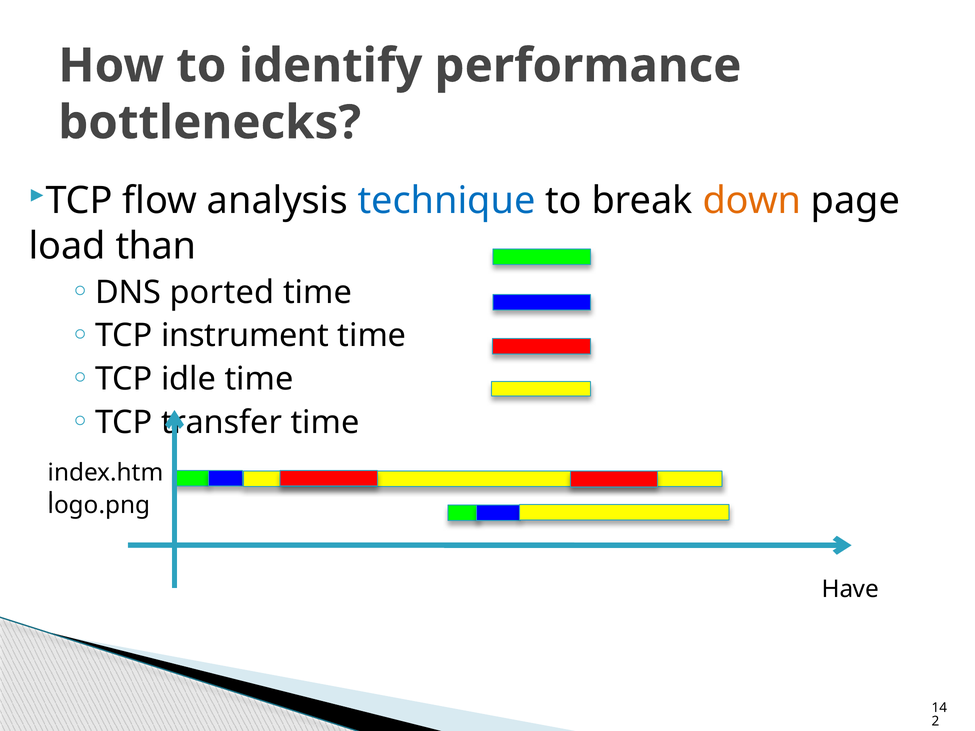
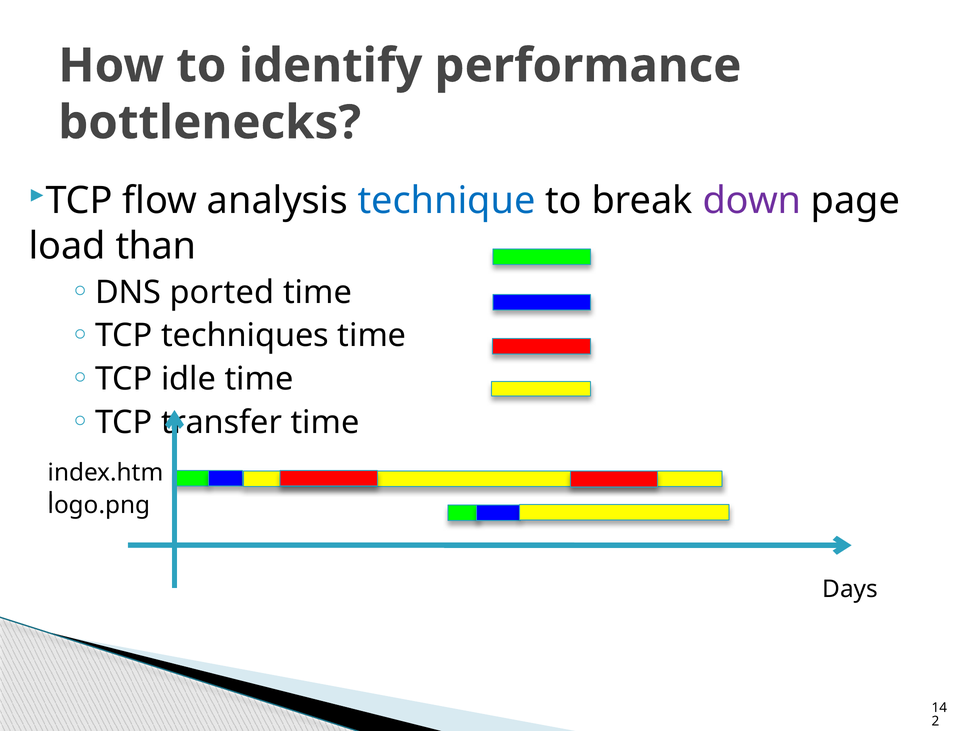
down colour: orange -> purple
instrument: instrument -> techniques
Have: Have -> Days
